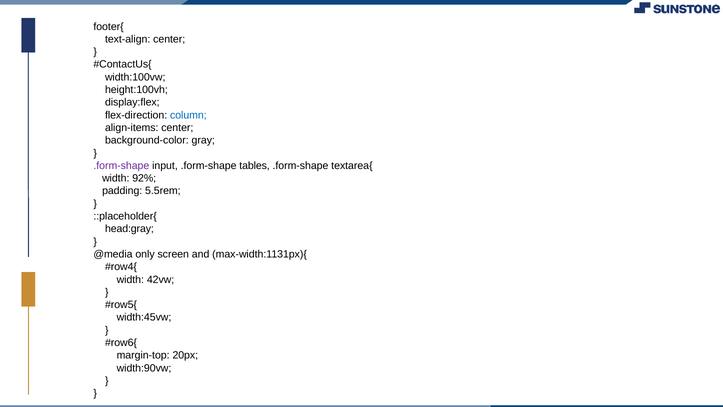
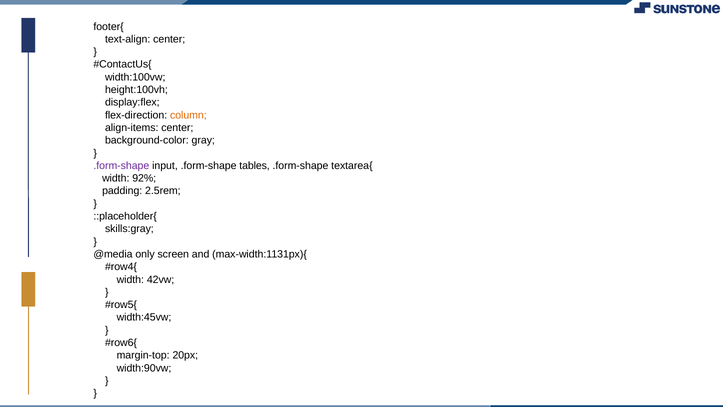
column colour: blue -> orange
5.5rem: 5.5rem -> 2.5rem
head:gray: head:gray -> skills:gray
